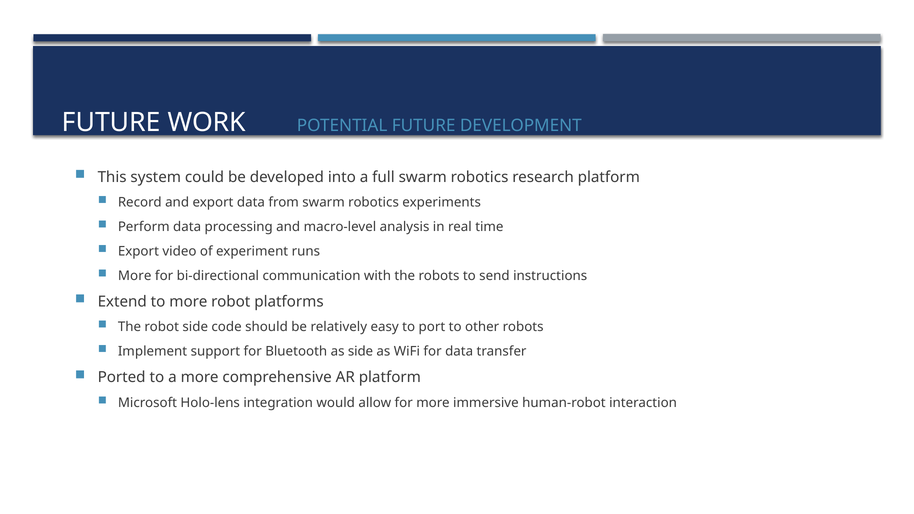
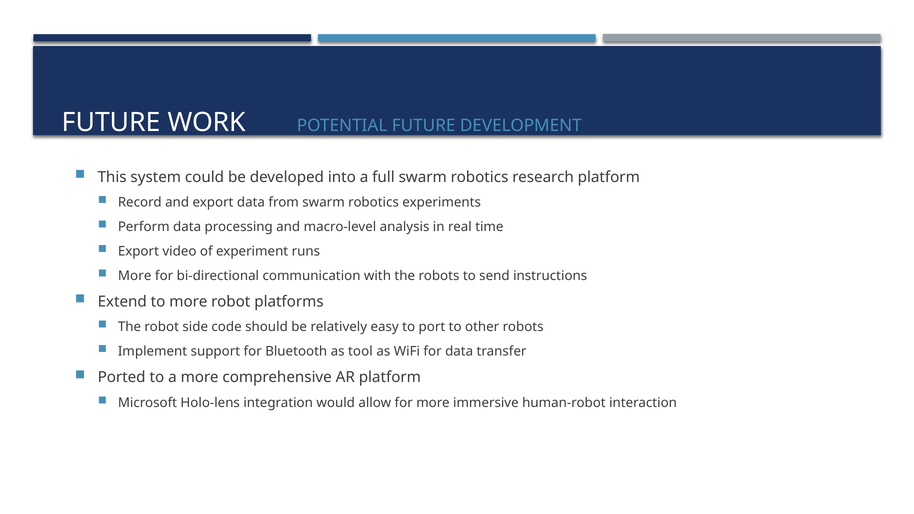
as side: side -> tool
